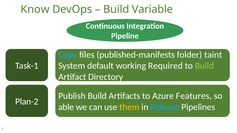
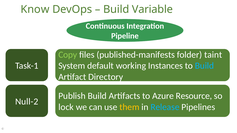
Copy colour: light blue -> light green
Required: Required -> Instances
Build at (204, 66) colour: light green -> light blue
Features: Features -> Resource
Plan-2: Plan-2 -> Null-2
able: able -> lock
